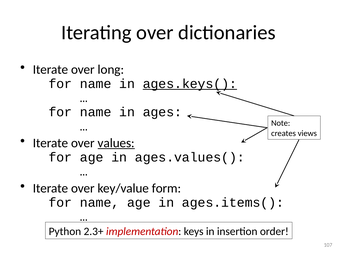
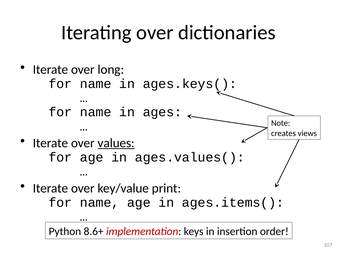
ages.keys( underline: present -> none
form: form -> print
2.3+: 2.3+ -> 8.6+
